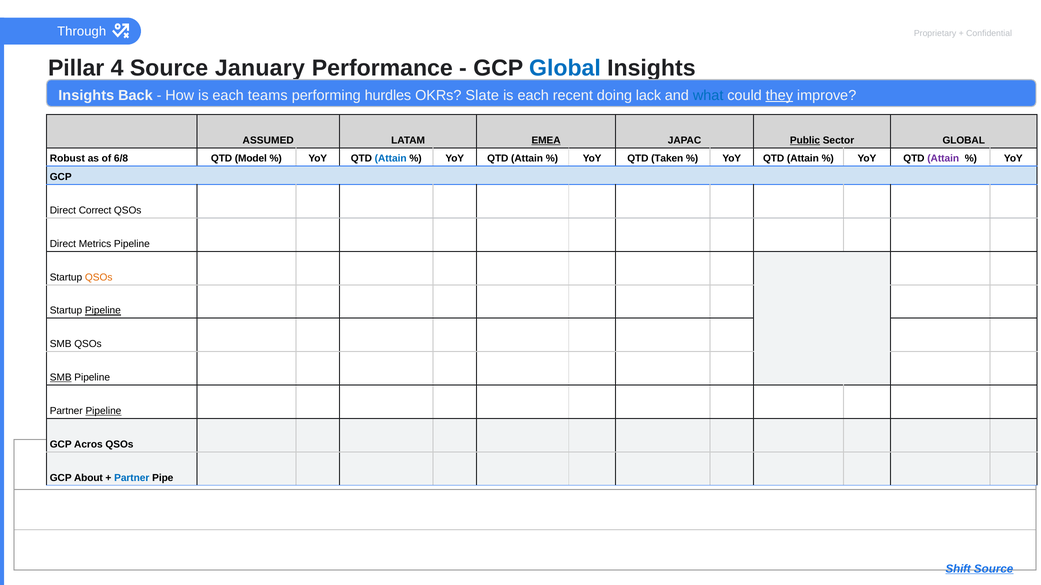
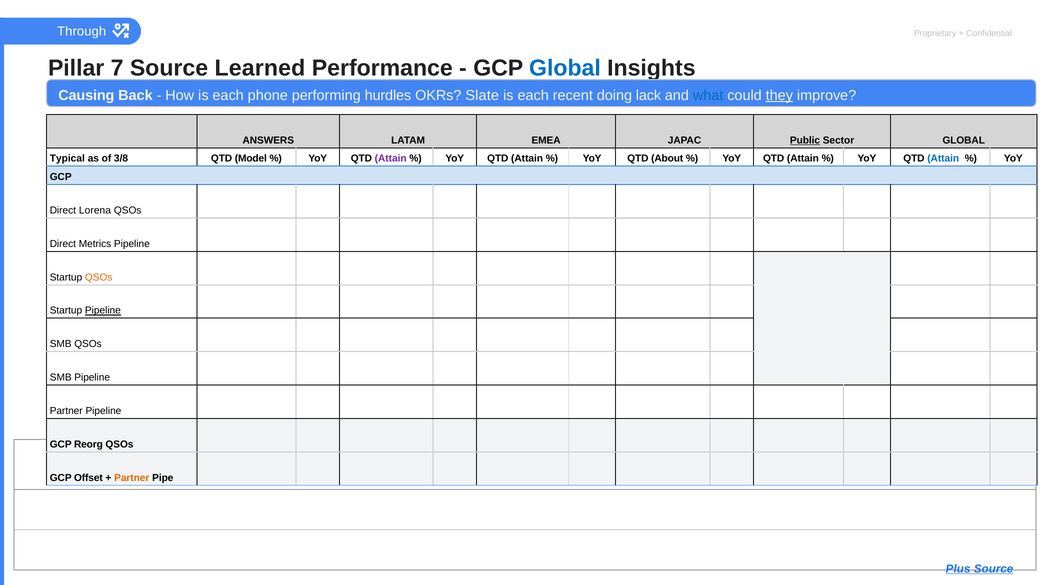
4: 4 -> 7
January: January -> Learned
Insights at (86, 95): Insights -> Causing
teams: teams -> phone
ASSUMED: ASSUMED -> ANSWERS
EMEA underline: present -> none
Robust: Robust -> Typical
6/8: 6/8 -> 3/8
Attain at (391, 159) colour: blue -> purple
Taken: Taken -> About
Attain at (943, 159) colour: purple -> blue
Correct: Correct -> Lorena
SMB at (61, 378) underline: present -> none
Pipeline at (103, 411) underline: present -> none
Acros: Acros -> Reorg
About: About -> Offset
Partner at (132, 478) colour: blue -> orange
Shift: Shift -> Plus
